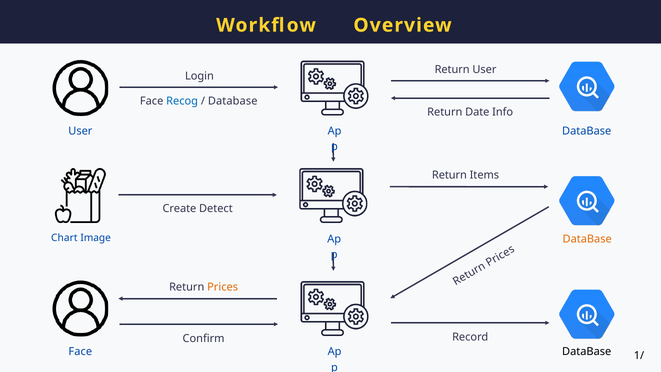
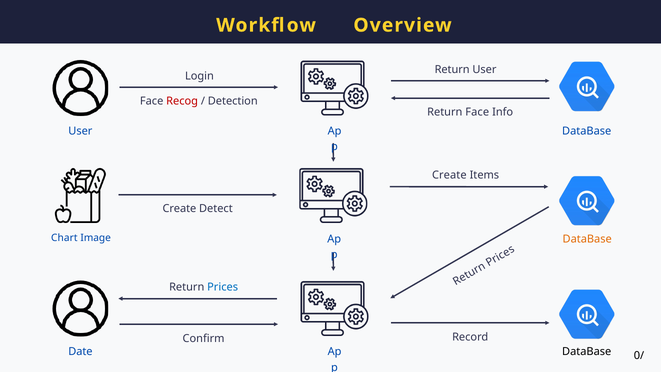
Recog colour: blue -> red
Database at (233, 101): Database -> Detection
Return Date: Date -> Face
Return at (449, 175): Return -> Create
Prices colour: orange -> blue
Face at (80, 352): Face -> Date
1/: 1/ -> 0/
